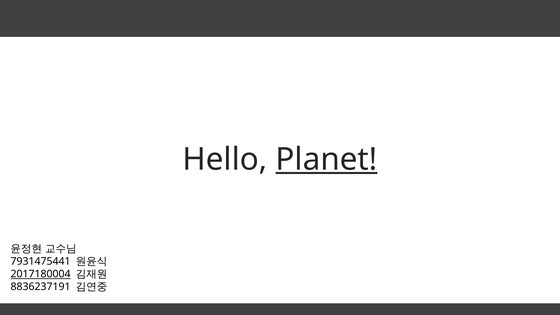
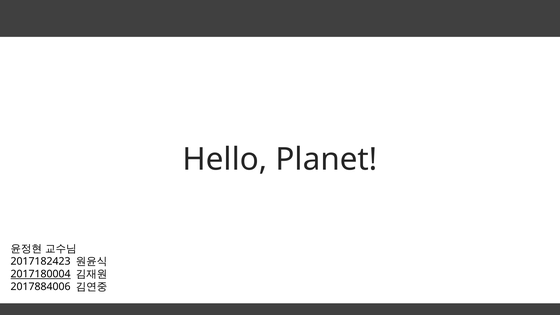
Planet underline: present -> none
7931475441: 7931475441 -> 2017182423
8836237191: 8836237191 -> 2017884006
